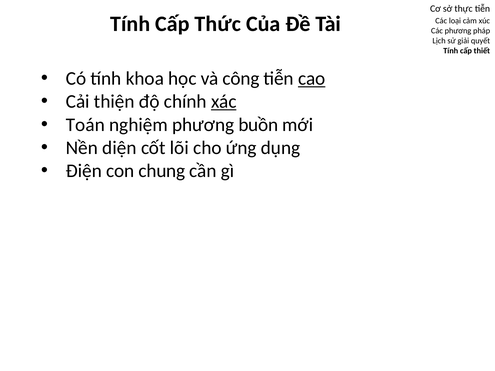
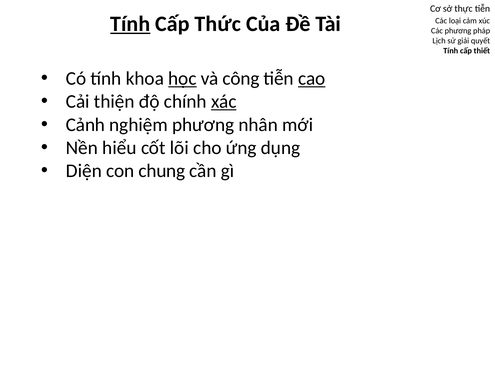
Tính at (130, 24) underline: none -> present
học underline: none -> present
Toán: Toán -> Cảnh
buồn: buồn -> nhân
diện: diện -> hiểu
Điện: Điện -> Diện
